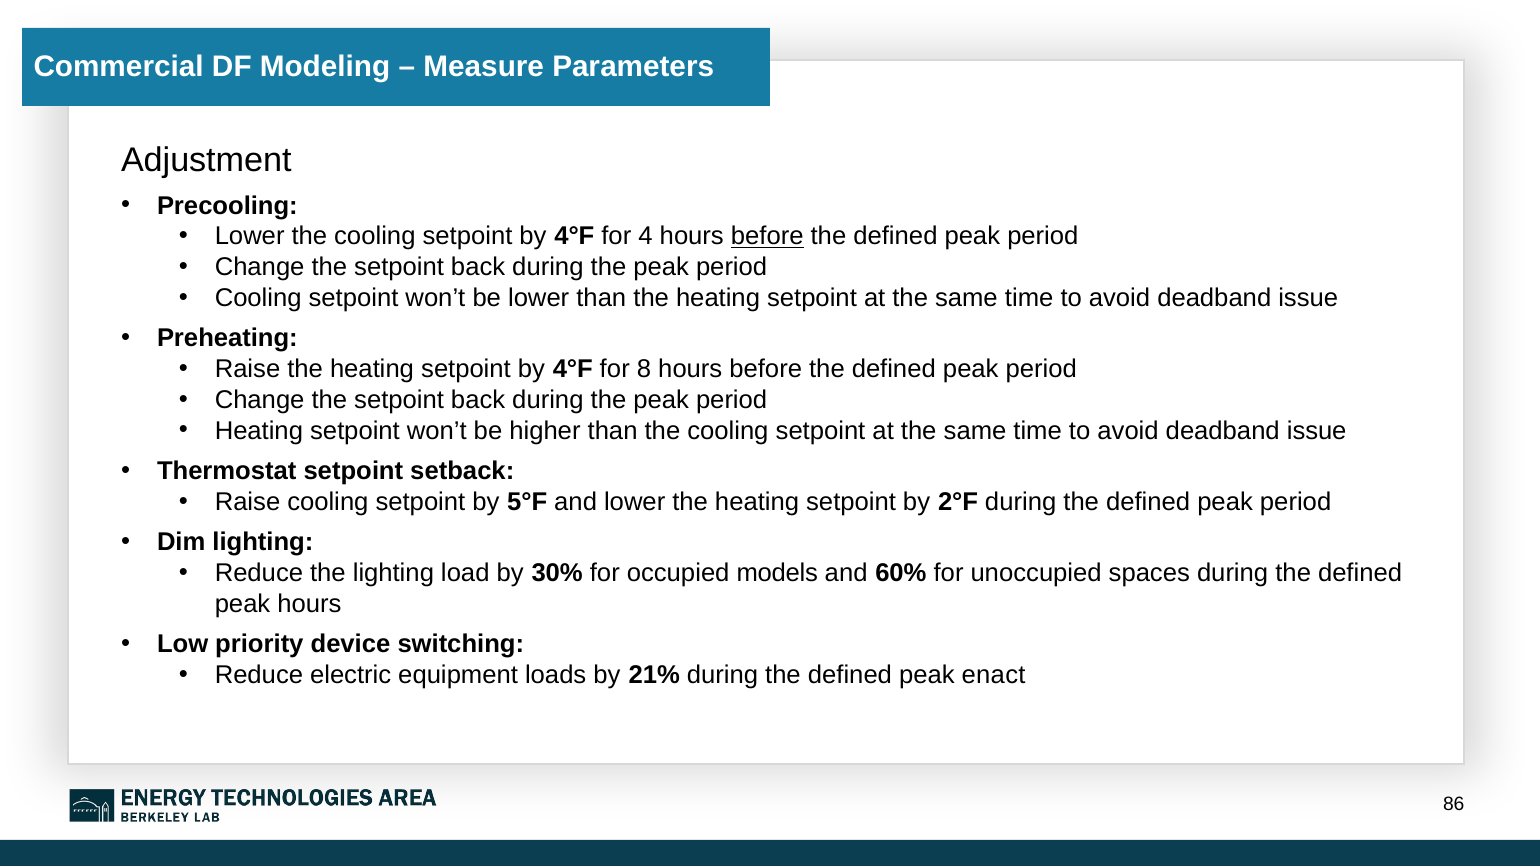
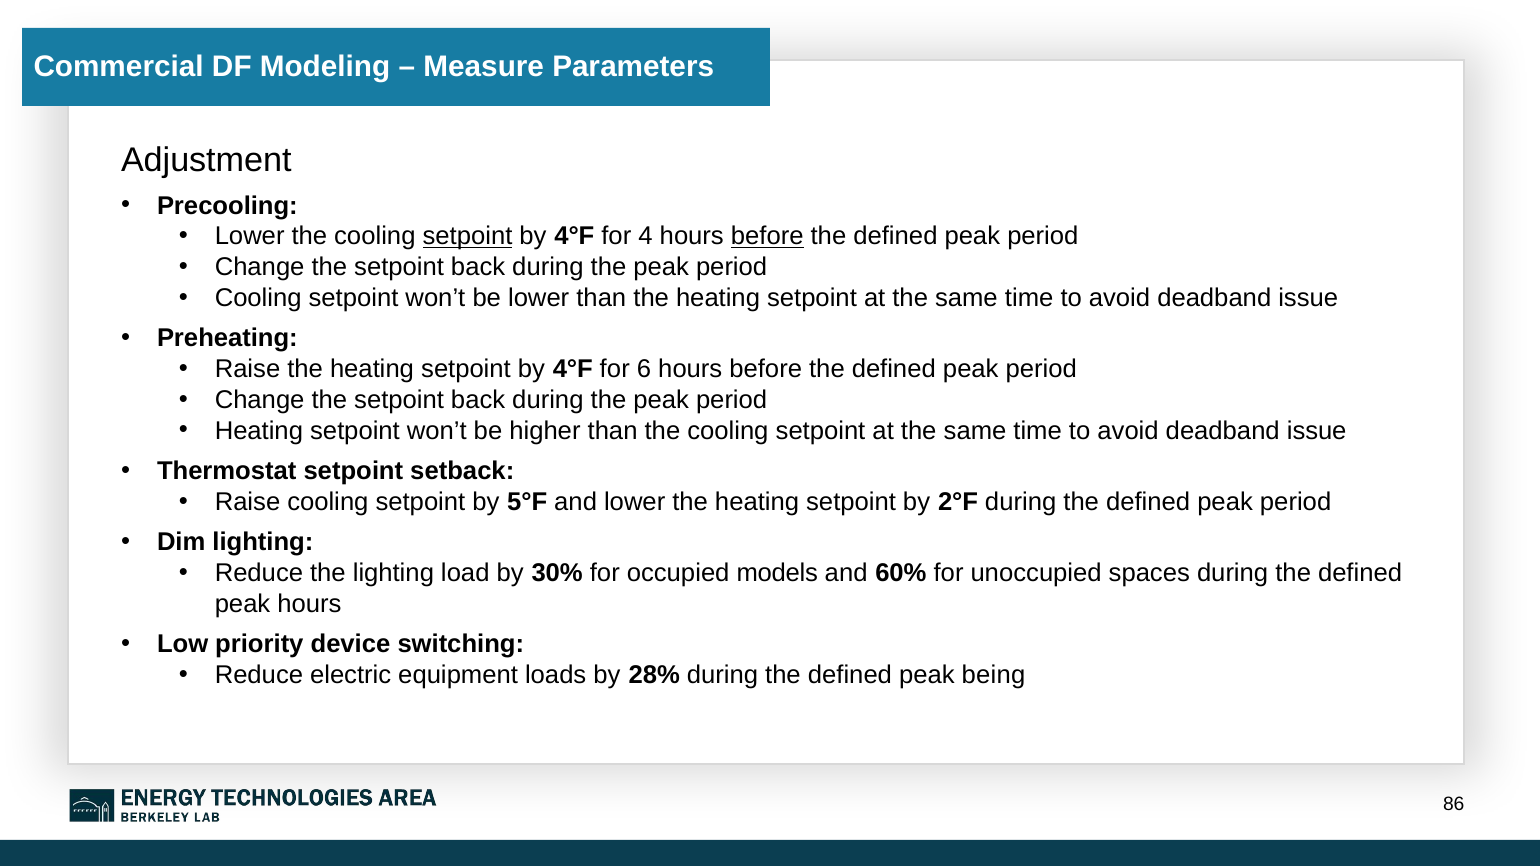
setpoint at (467, 236) underline: none -> present
8: 8 -> 6
21%: 21% -> 28%
enact: enact -> being
